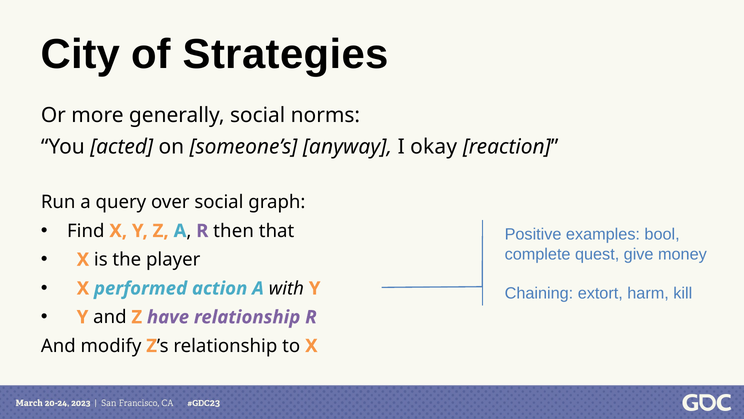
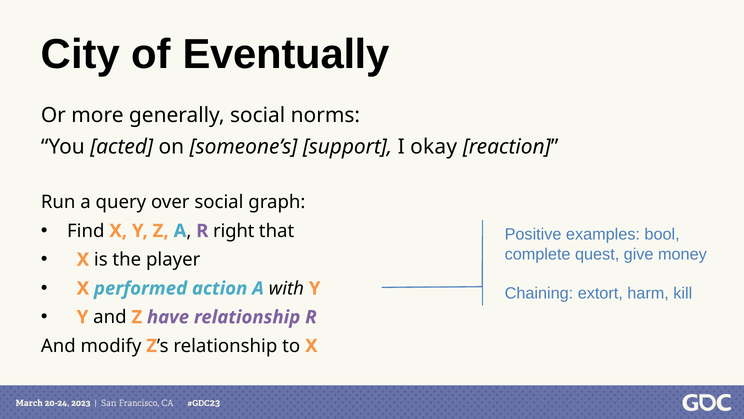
Strategies: Strategies -> Eventually
anyway: anyway -> support
then: then -> right
